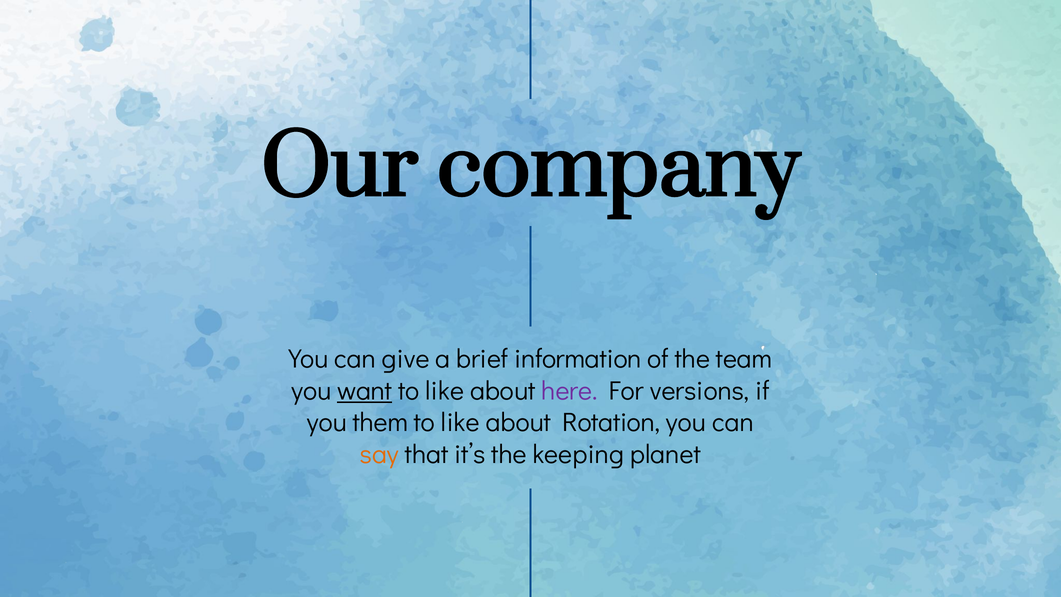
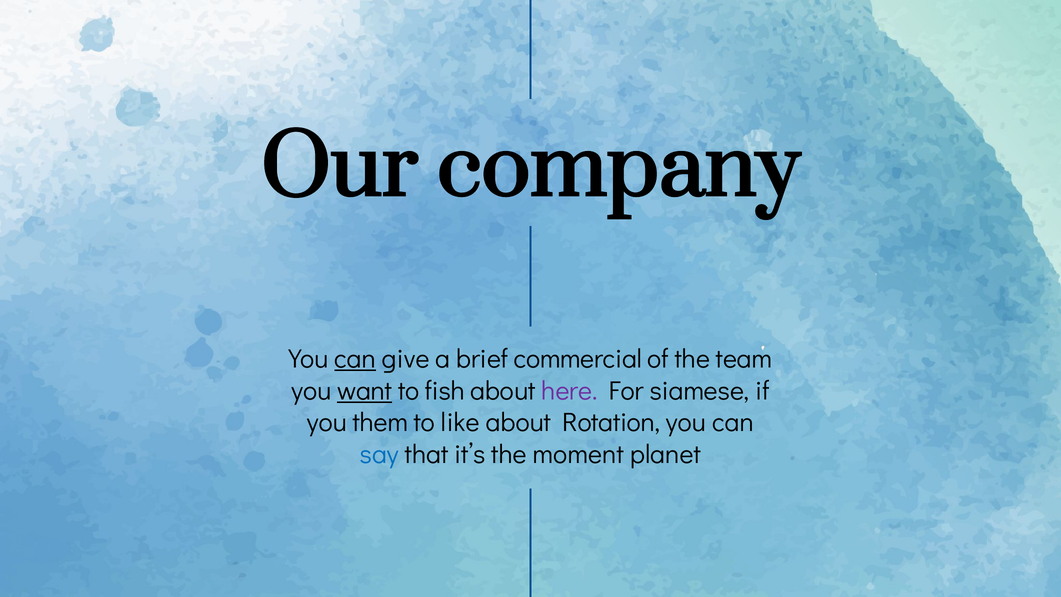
can at (355, 359) underline: none -> present
information: information -> commercial
like at (445, 391): like -> fish
versions: versions -> siamese
say colour: orange -> blue
keeping: keeping -> moment
